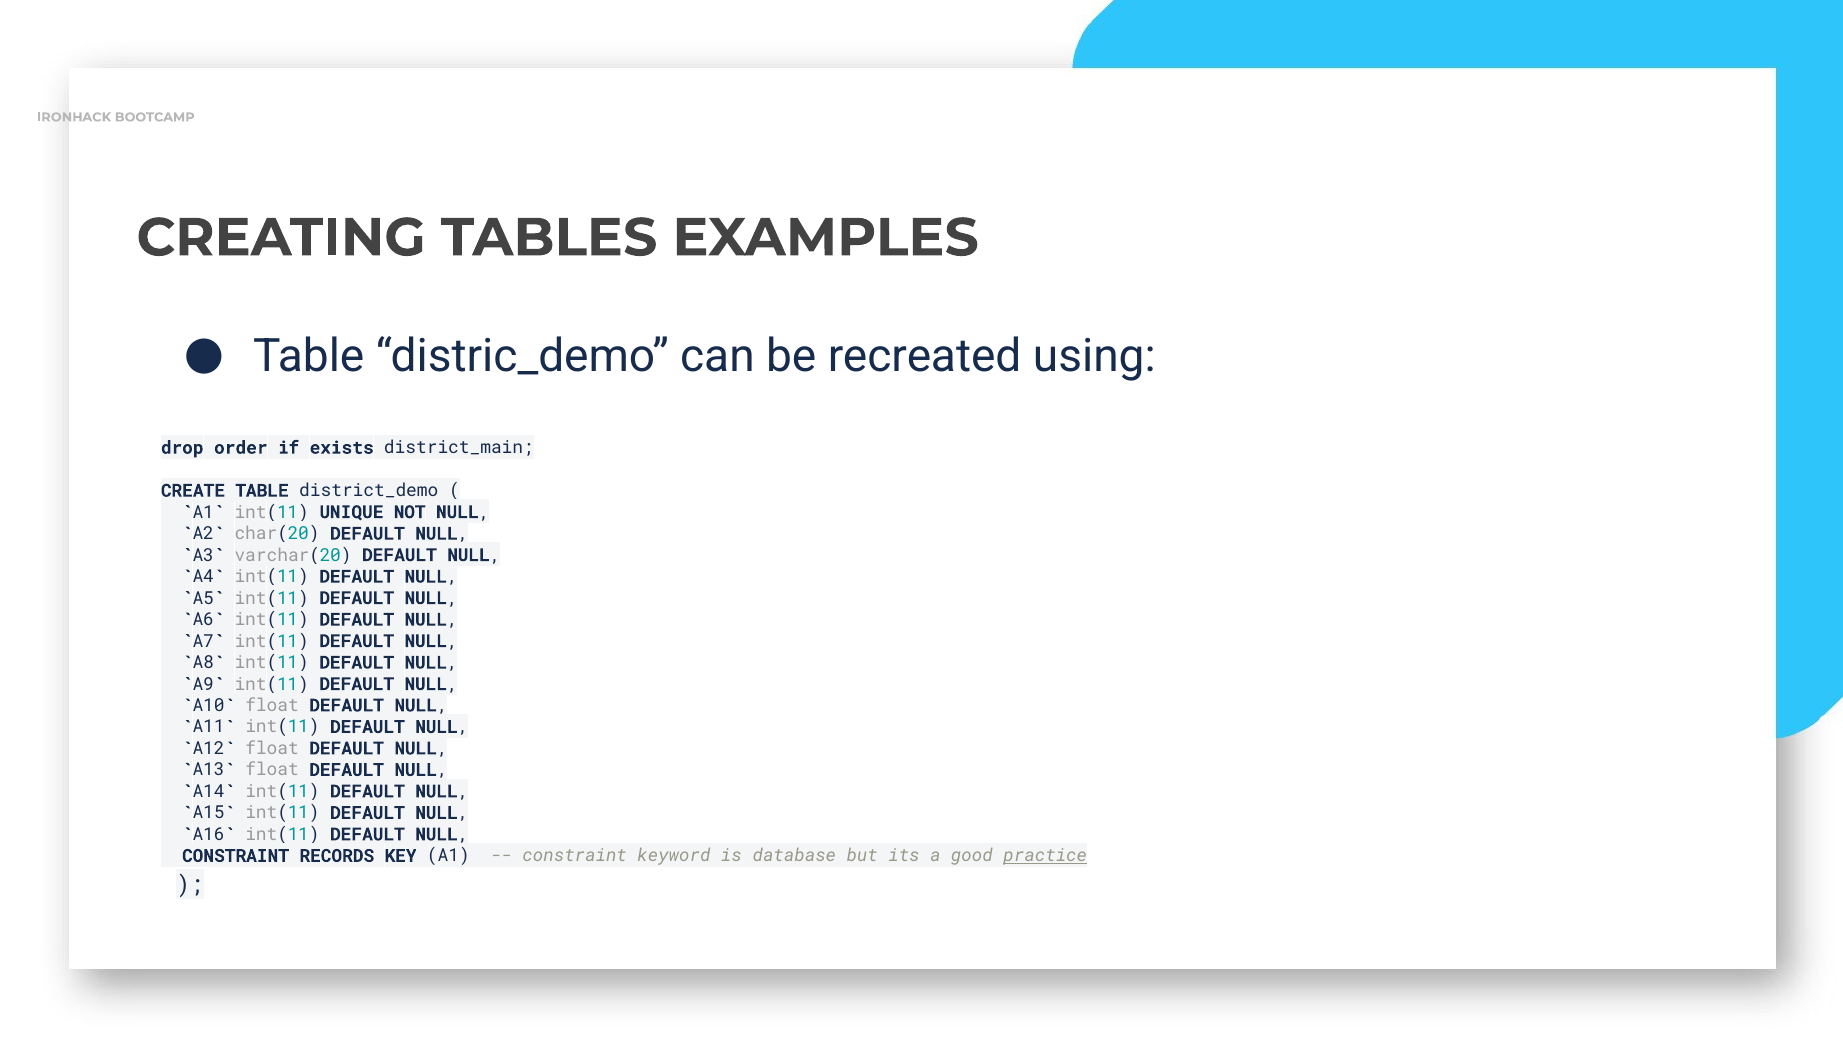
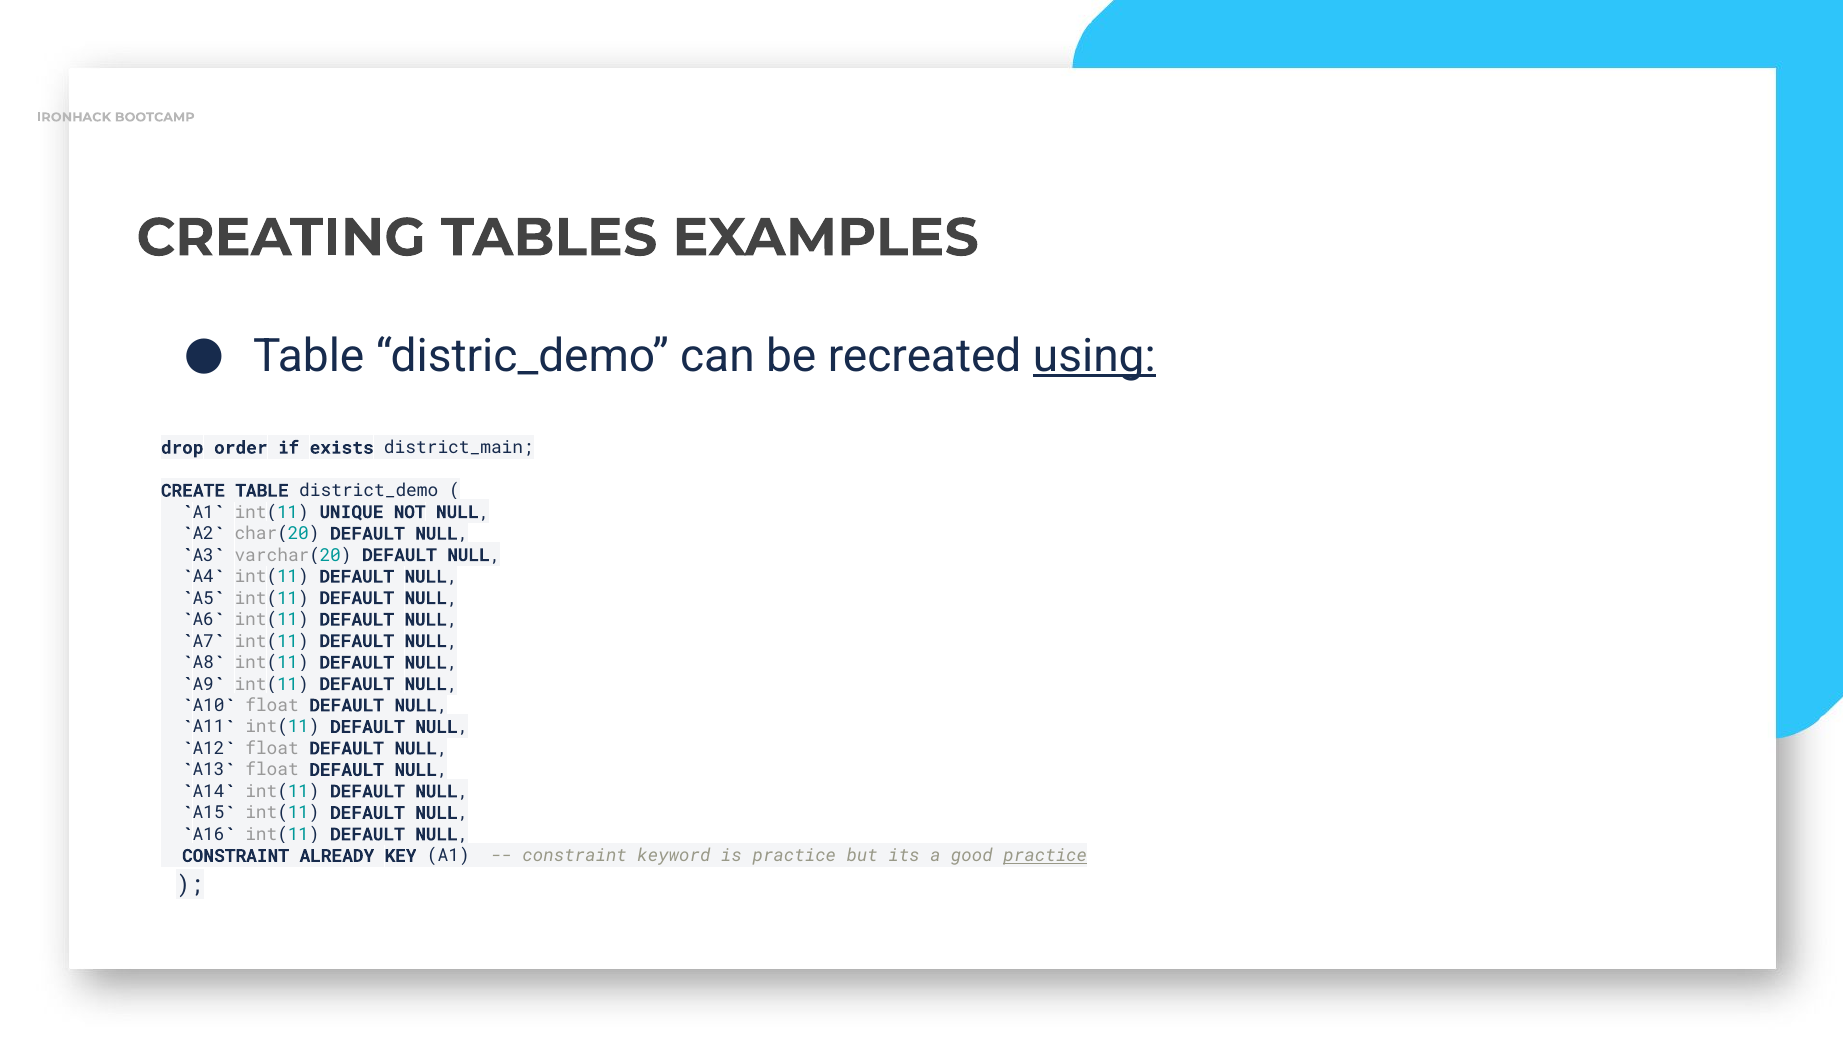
using underline: none -> present
RECORDS: RECORDS -> ALREADY
is database: database -> practice
